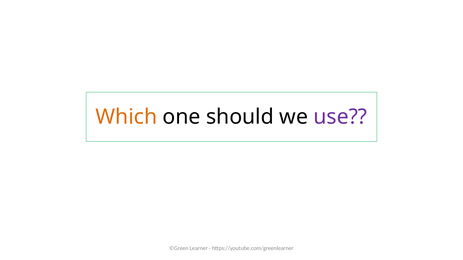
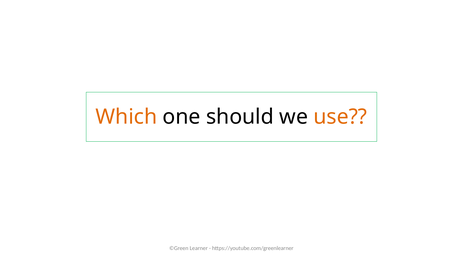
use colour: purple -> orange
